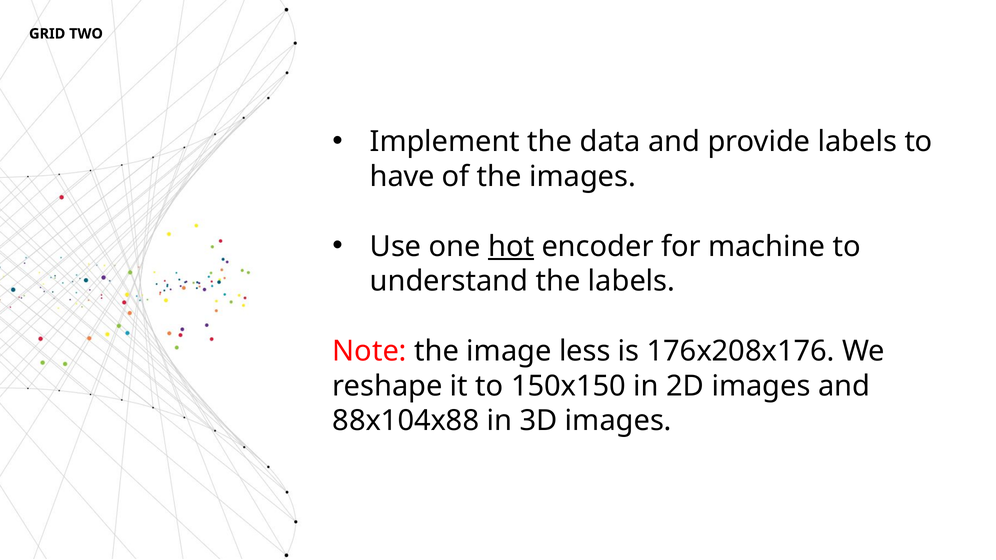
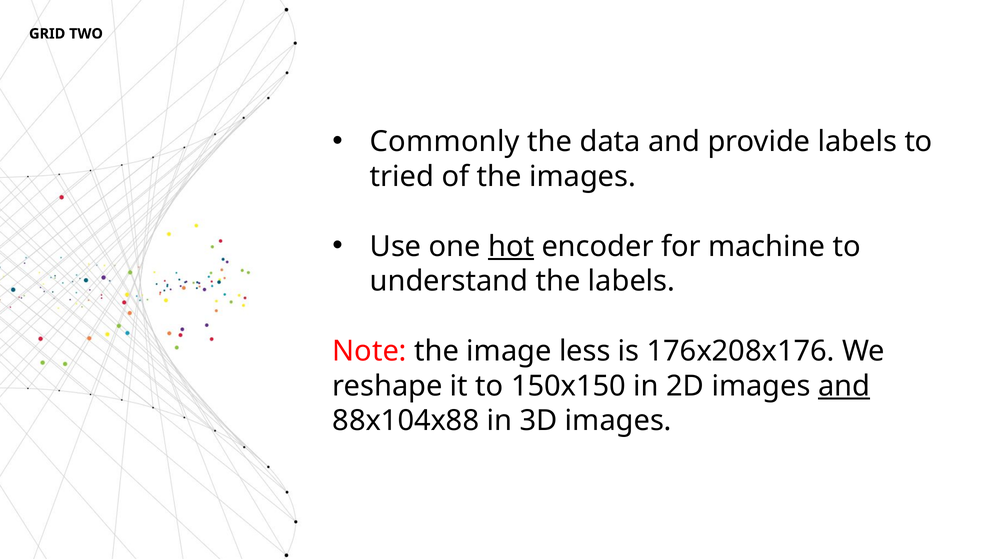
Implement: Implement -> Commonly
have: have -> tried
and at (844, 386) underline: none -> present
